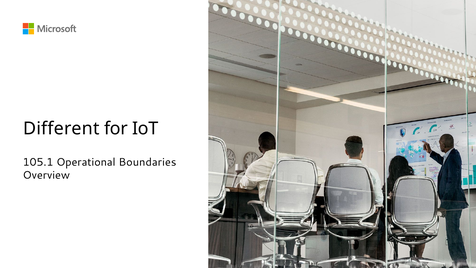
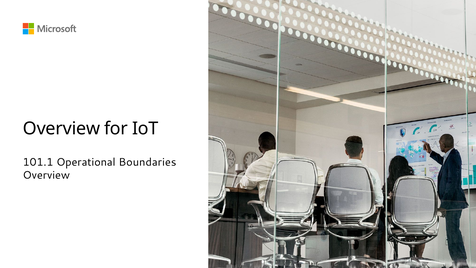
Different at (61, 128): Different -> Overview
105.1: 105.1 -> 101.1
